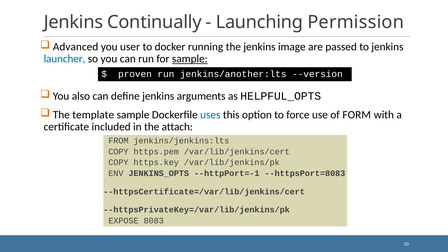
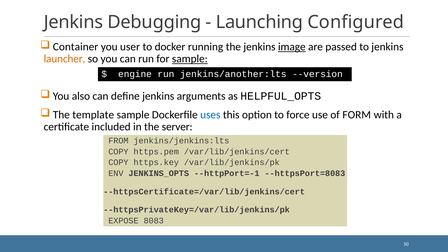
Continually: Continually -> Debugging
Permission: Permission -> Configured
Advanced: Advanced -> Container
image underline: none -> present
launcher colour: blue -> orange
proven: proven -> engine
attach: attach -> server
